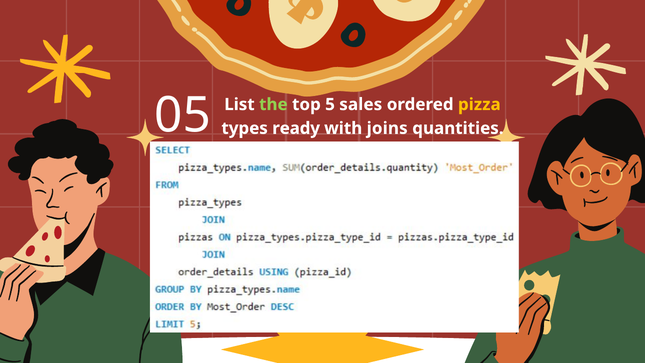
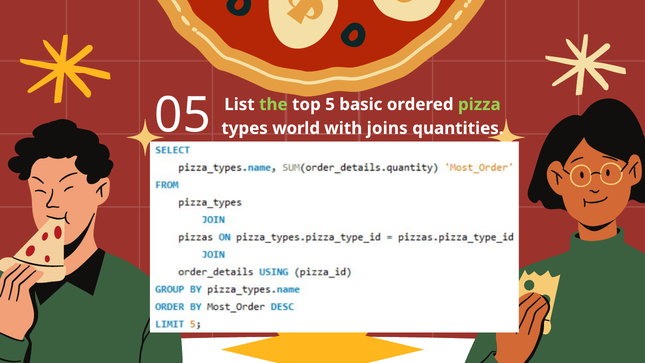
sales: sales -> basic
pizza colour: yellow -> light green
ready: ready -> world
